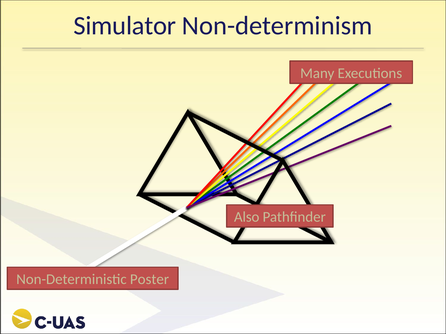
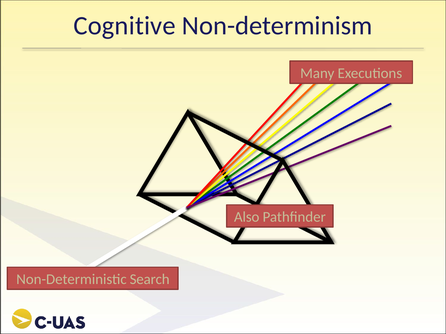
Simulator: Simulator -> Cognitive
Poster: Poster -> Search
